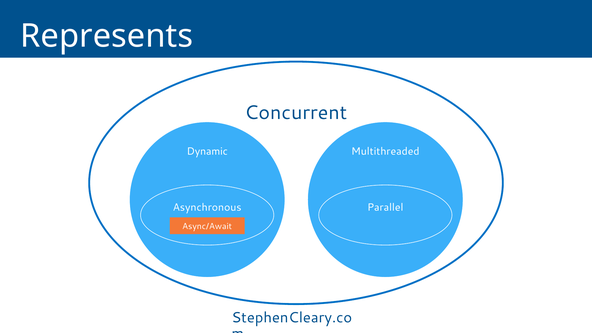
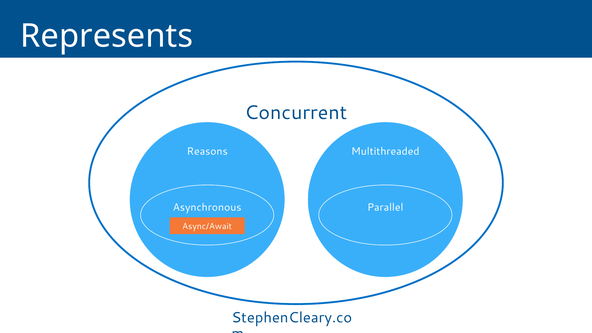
Dynamic: Dynamic -> Reasons
